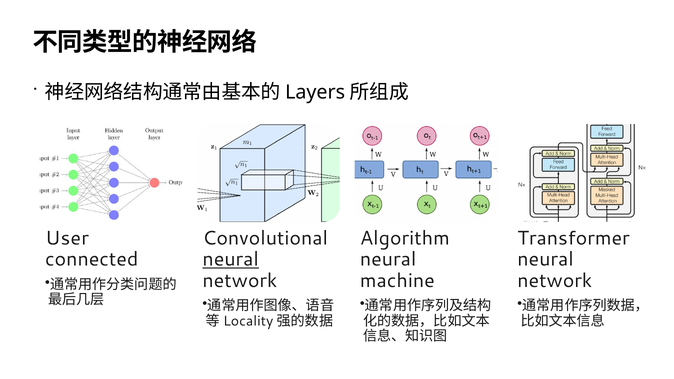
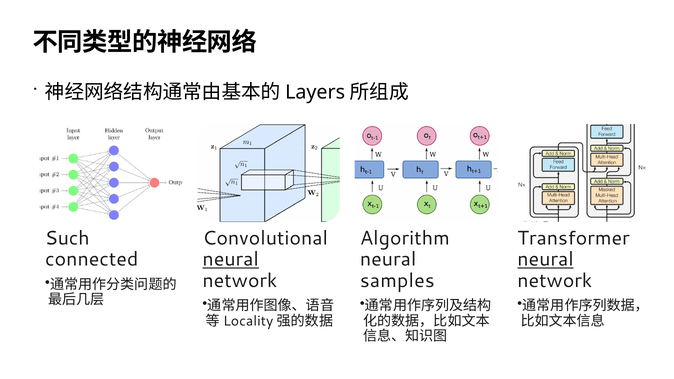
User: User -> Such
neural at (546, 259) underline: none -> present
machine: machine -> samples
